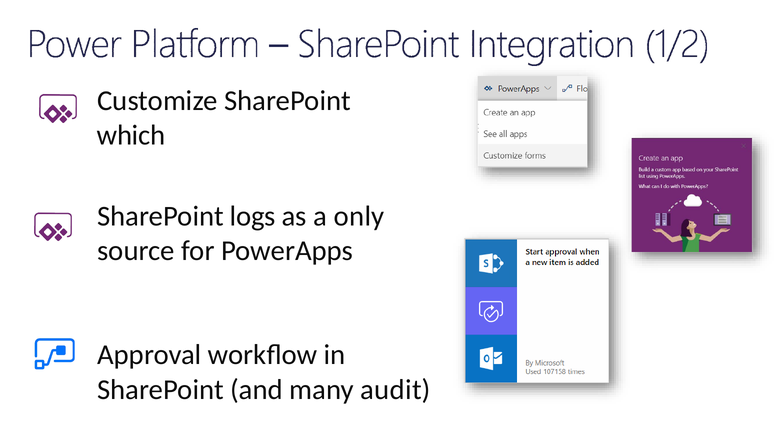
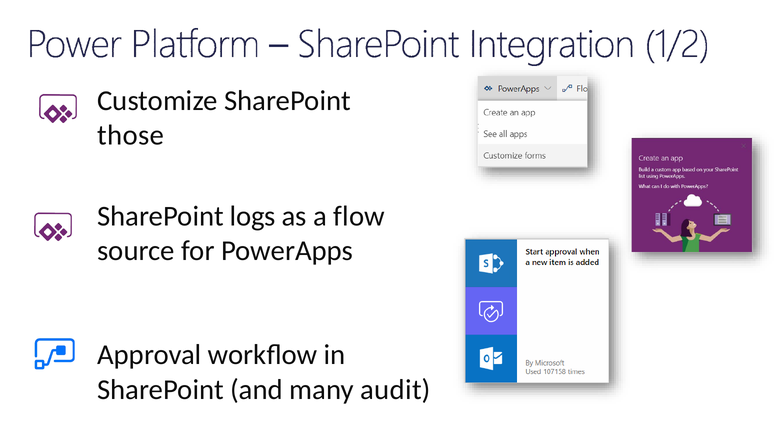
which: which -> those
only: only -> flow
